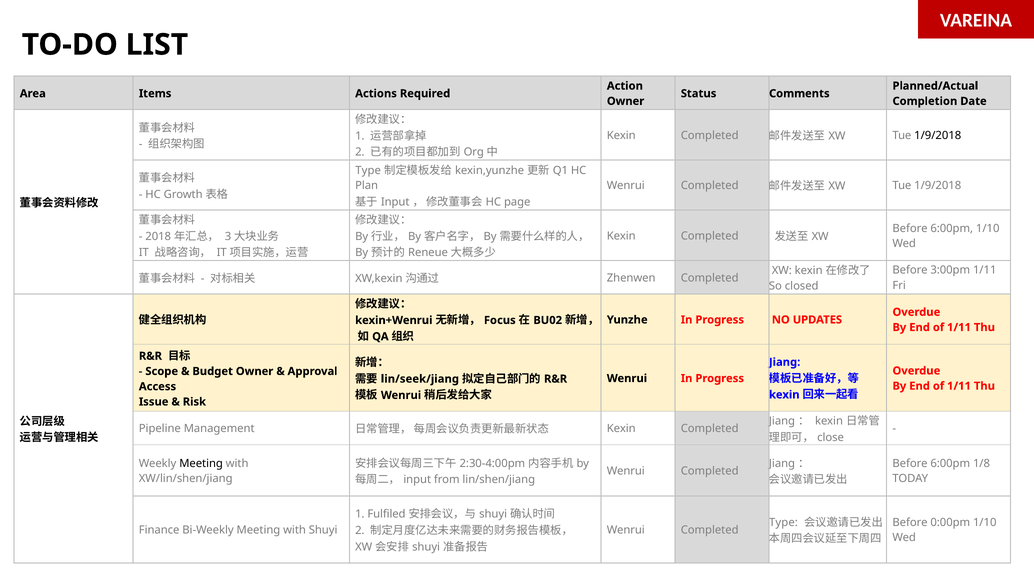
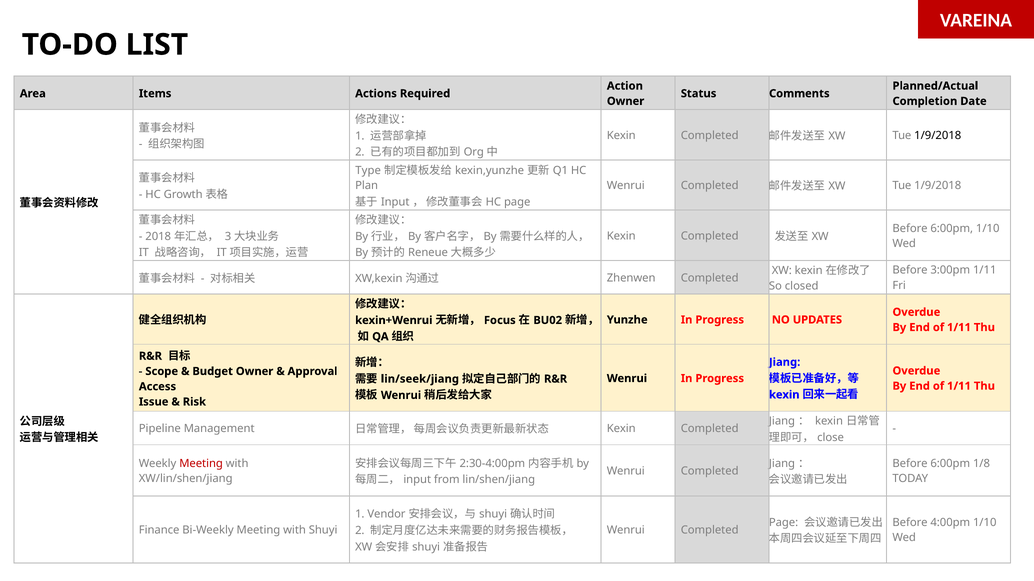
Meeting at (201, 464) colour: black -> red
Fulfiled: Fulfiled -> Vendor
Type at (783, 523): Type -> Page
0:00pm: 0:00pm -> 4:00pm
